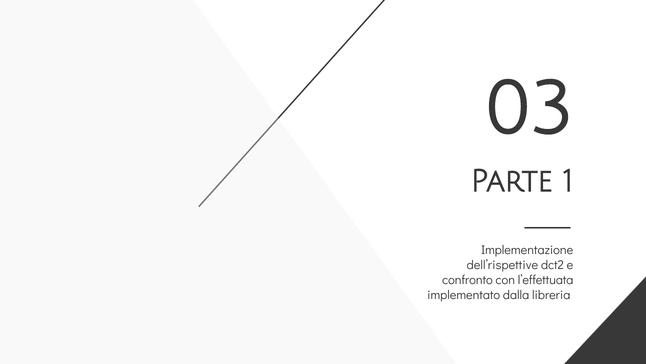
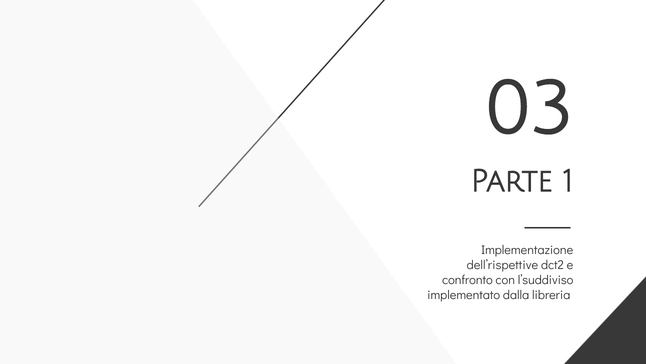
l’effettuata: l’effettuata -> l’suddiviso
